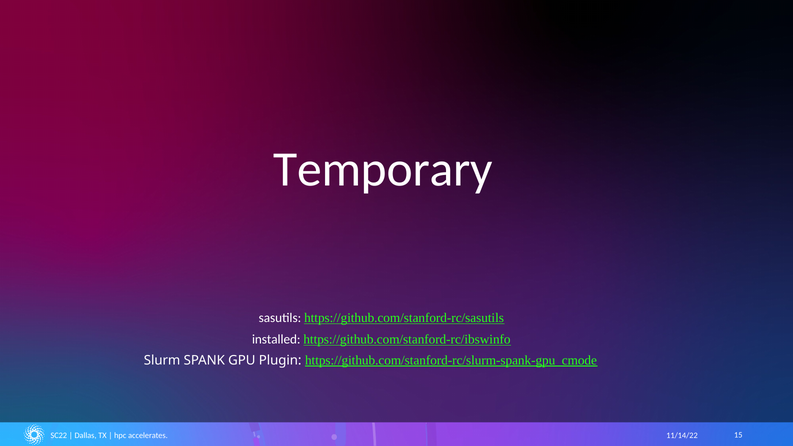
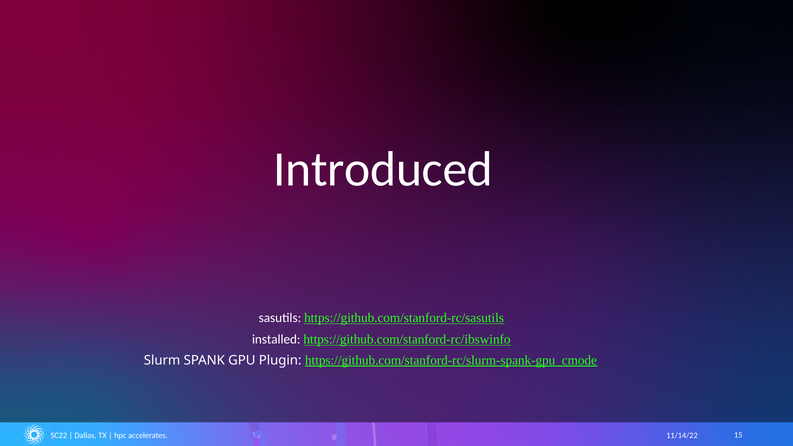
Temporary: Temporary -> Introduced
